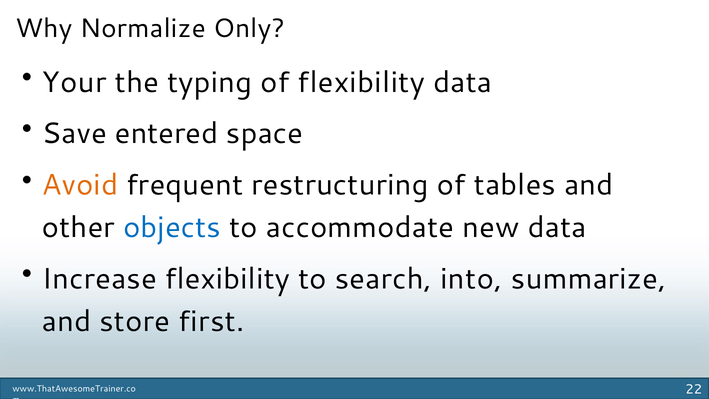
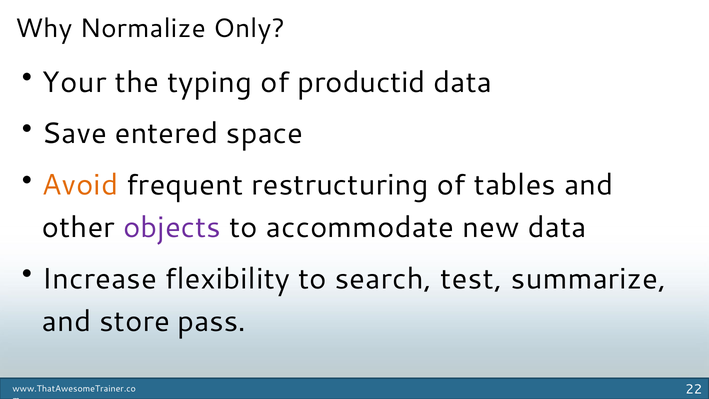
of flexibility: flexibility -> productid
objects colour: blue -> purple
into: into -> test
first: first -> pass
